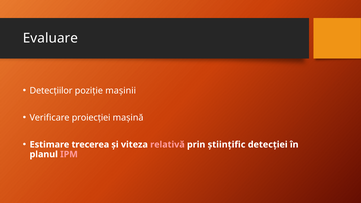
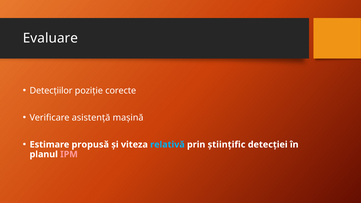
mașinii: mașinii -> corecte
proiecției: proiecției -> asistență
trecerea: trecerea -> propusă
relativă colour: pink -> light blue
